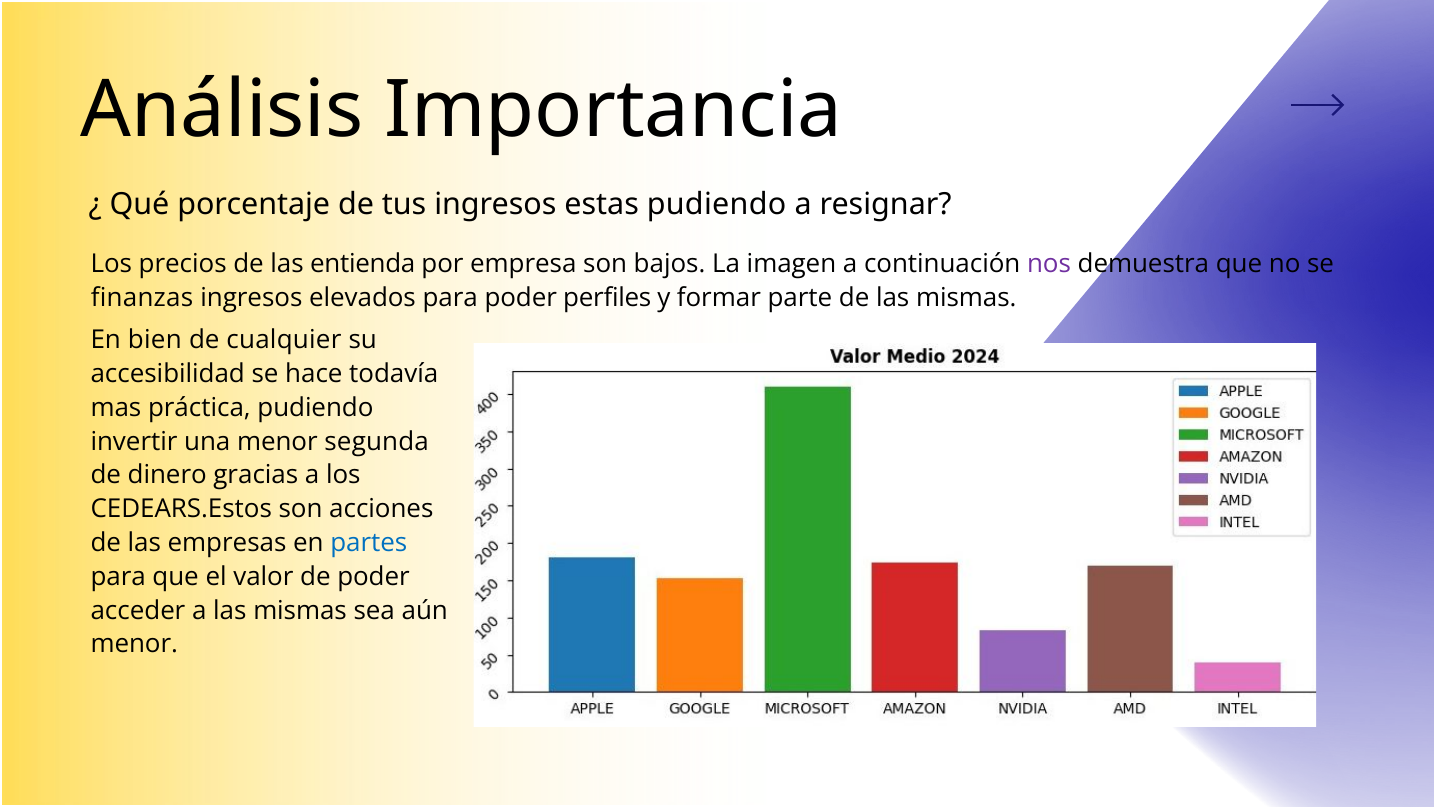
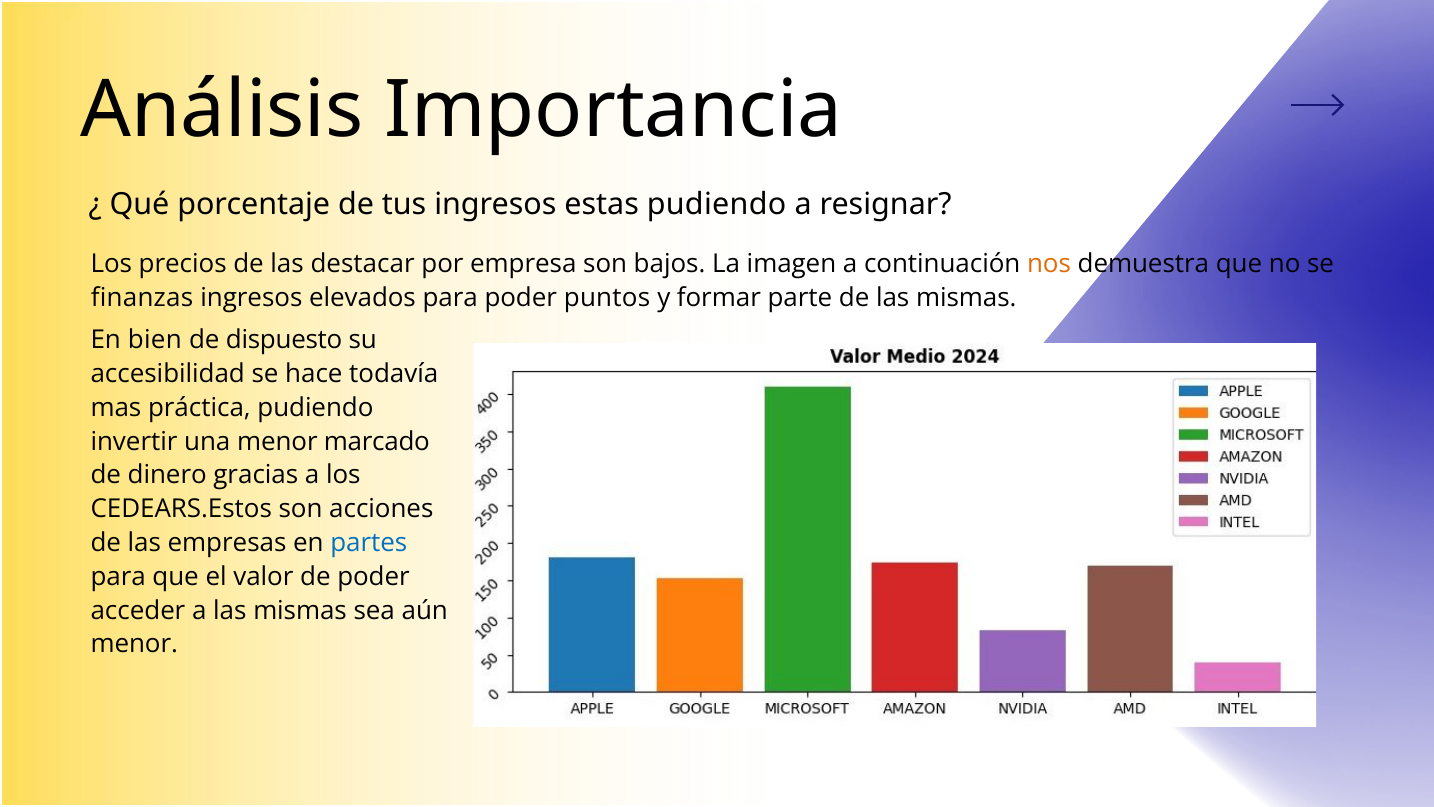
entienda: entienda -> destacar
nos colour: purple -> orange
perfiles: perfiles -> puntos
cualquier: cualquier -> dispuesto
segunda: segunda -> marcado
